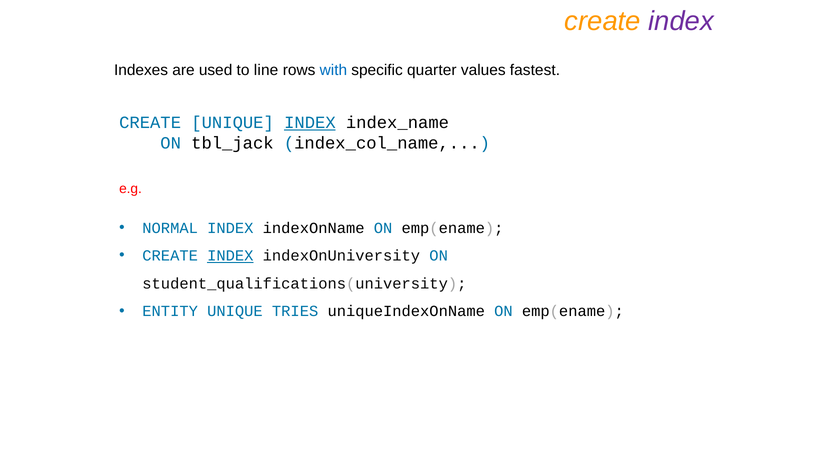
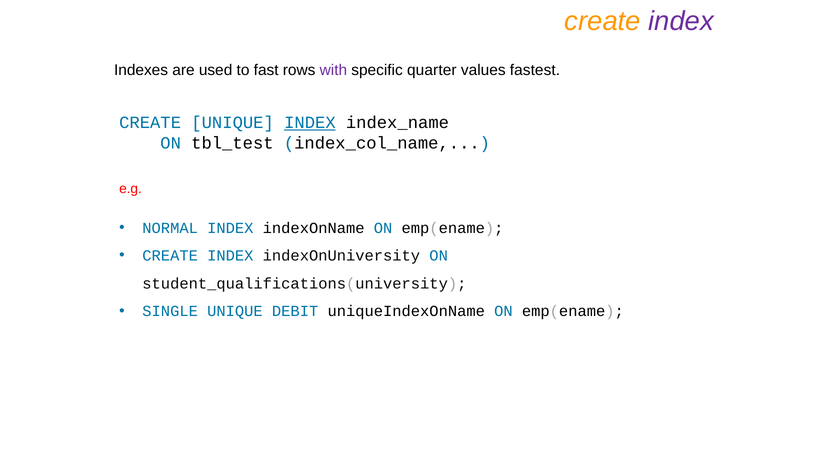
line: line -> fast
with colour: blue -> purple
tbl_jack: tbl_jack -> tbl_test
INDEX at (230, 256) underline: present -> none
ENTITY: ENTITY -> SINGLE
TRIES: TRIES -> DEBIT
